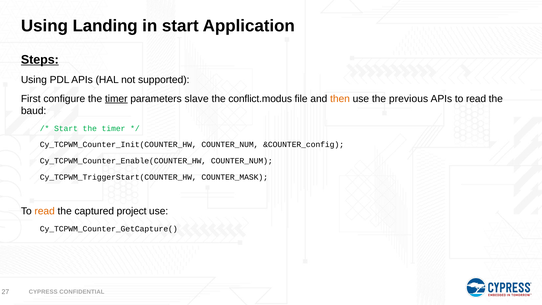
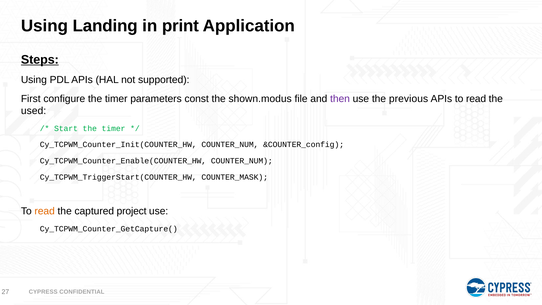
in start: start -> print
timer at (116, 99) underline: present -> none
slave: slave -> const
conflict.modus: conflict.modus -> shown.modus
then colour: orange -> purple
baud: baud -> used
